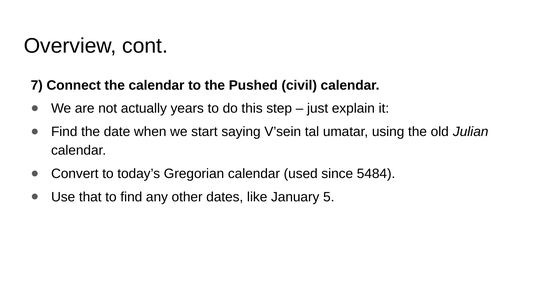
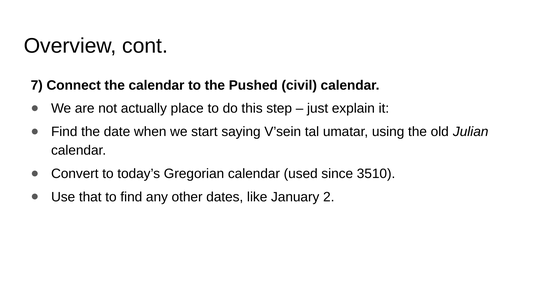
years: years -> place
5484: 5484 -> 3510
5: 5 -> 2
